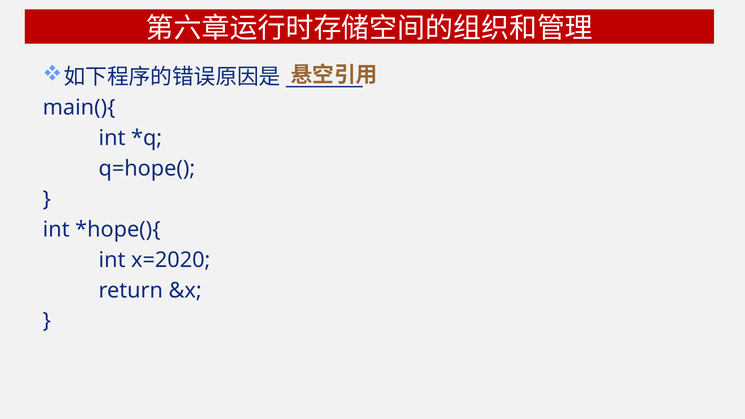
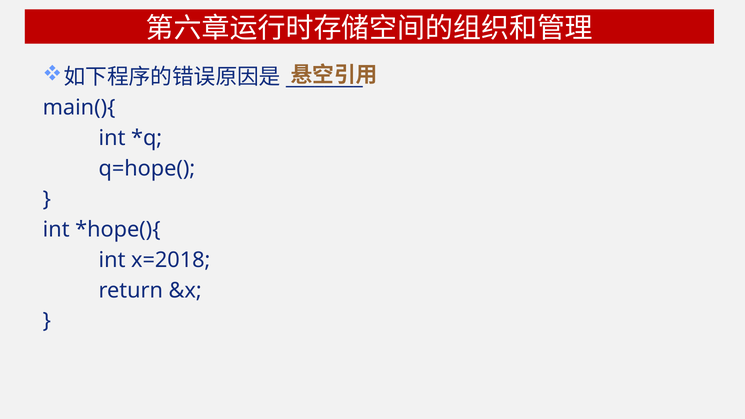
x=2020: x=2020 -> x=2018
